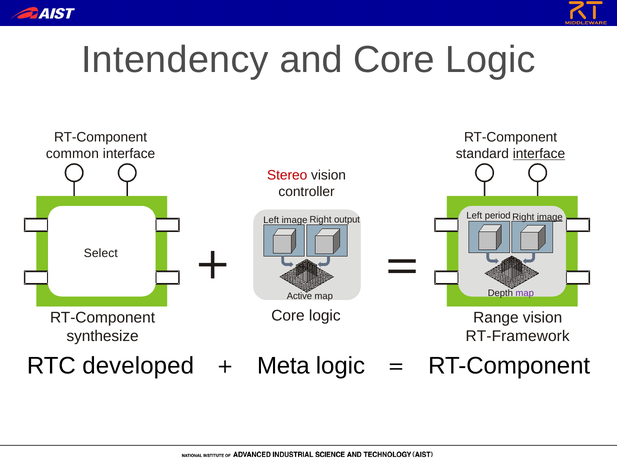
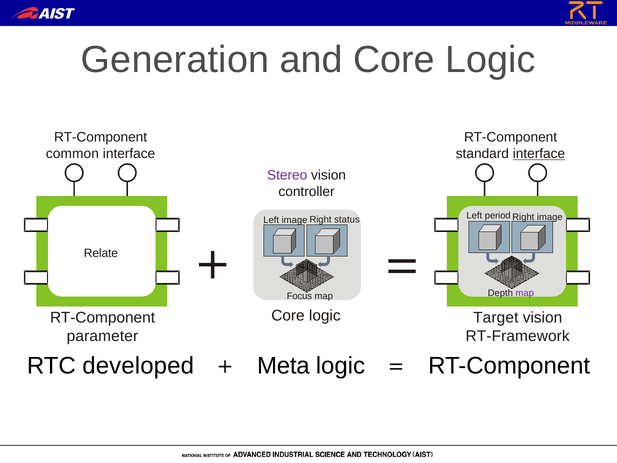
Intendency: Intendency -> Generation
Stereo colour: red -> purple
image at (550, 217) underline: present -> none
output: output -> status
Select: Select -> Relate
Active: Active -> Focus
Range: Range -> Target
synthesize: synthesize -> parameter
